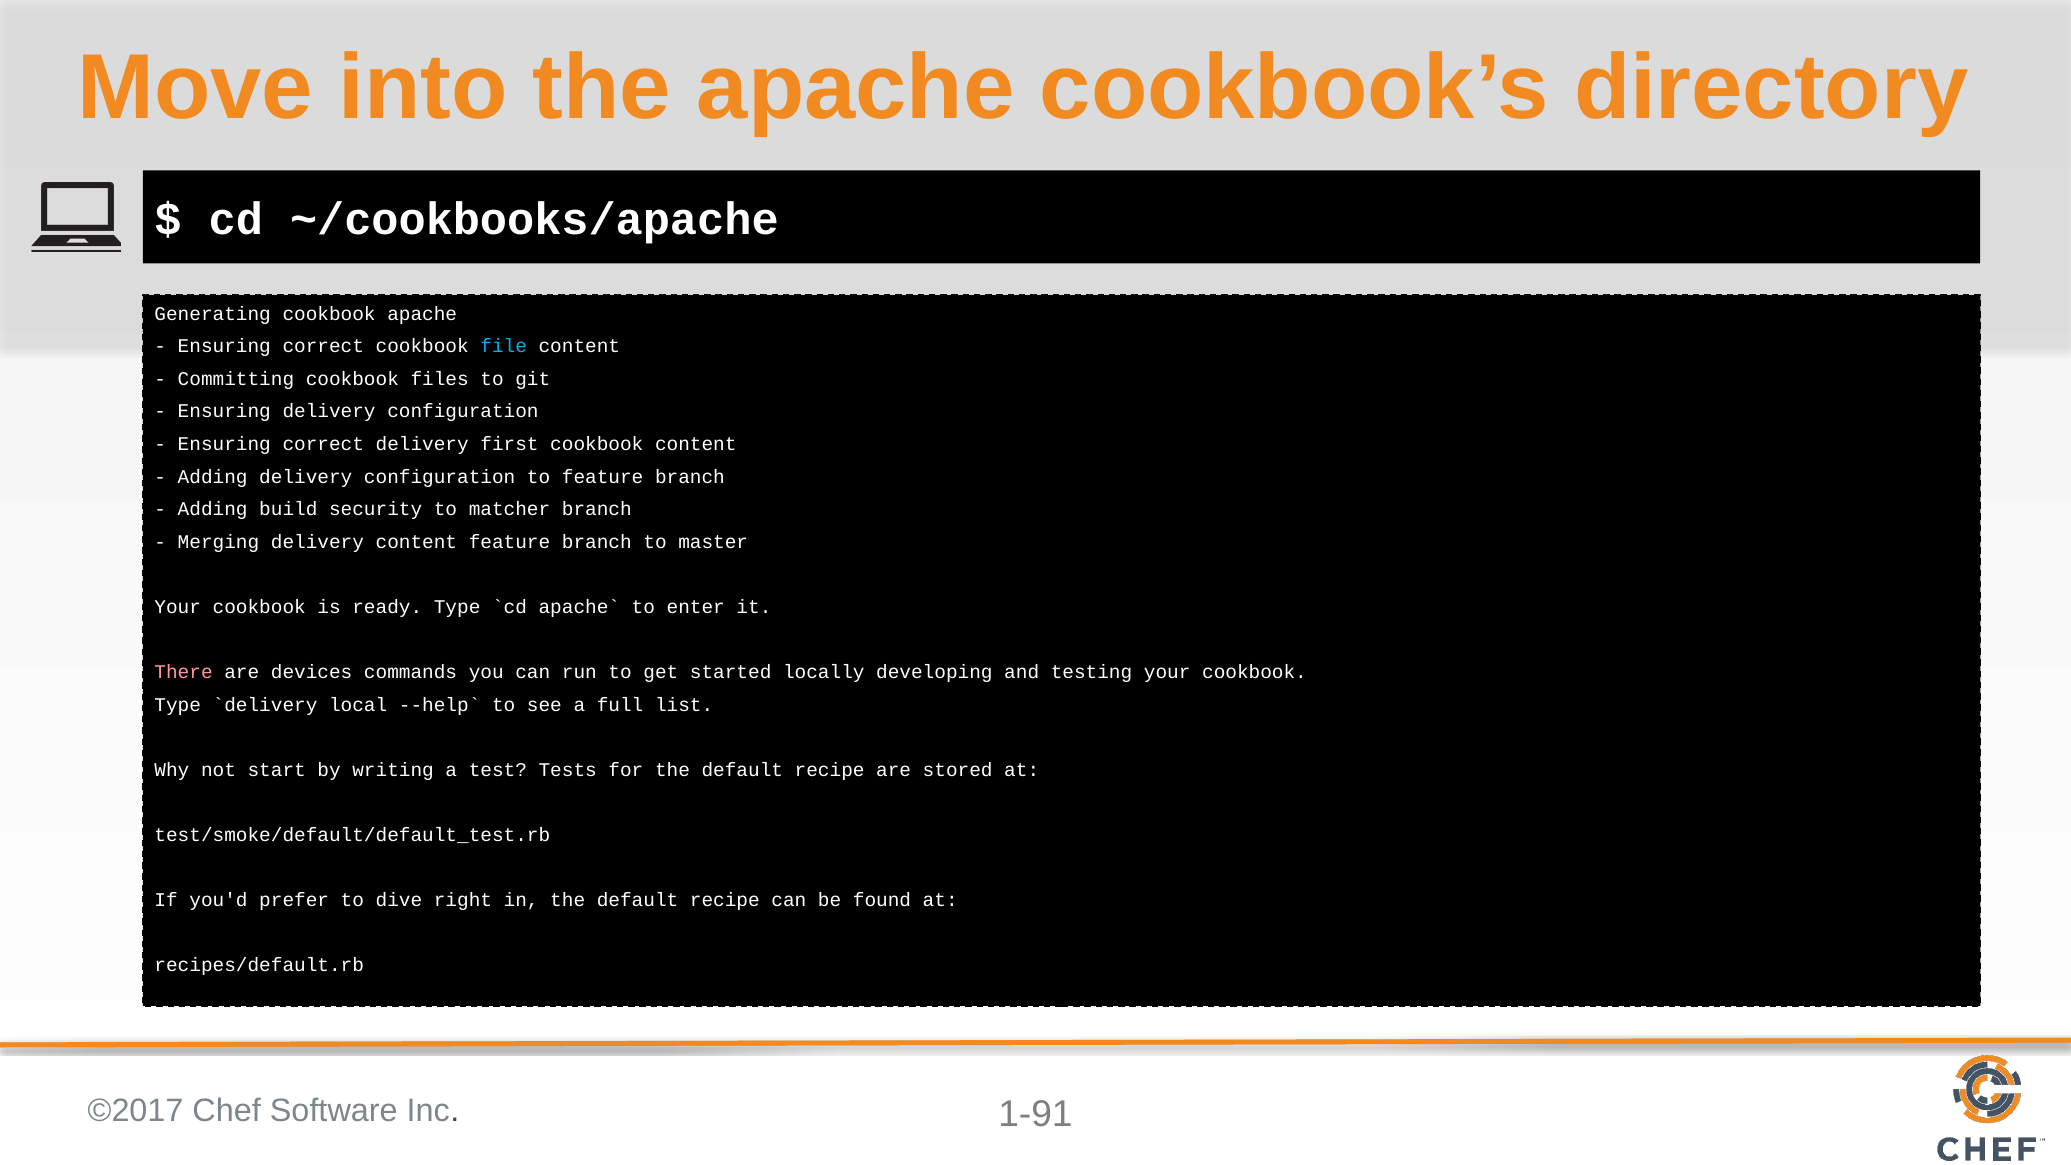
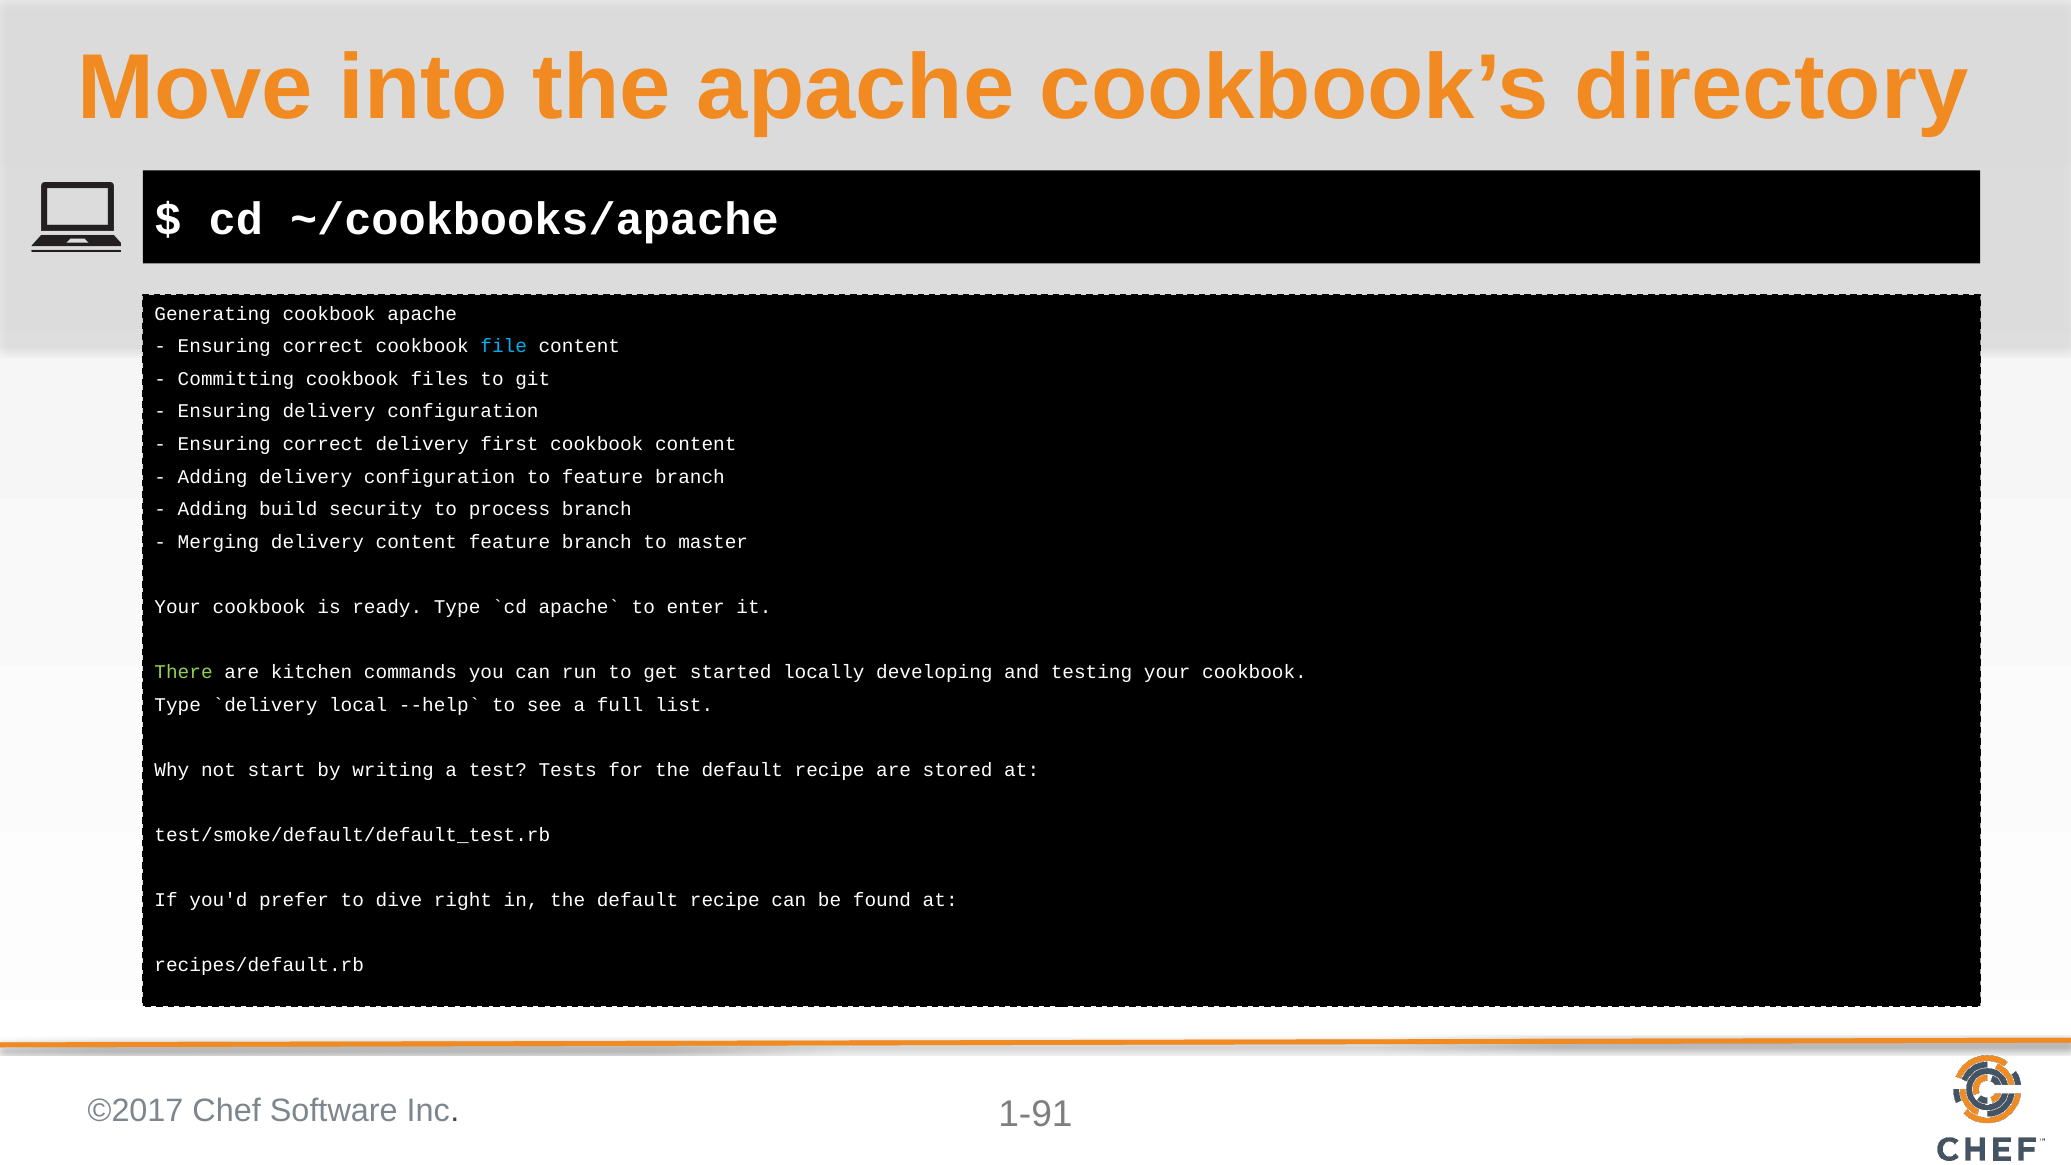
matcher: matcher -> process
There colour: pink -> light green
devices: devices -> kitchen
